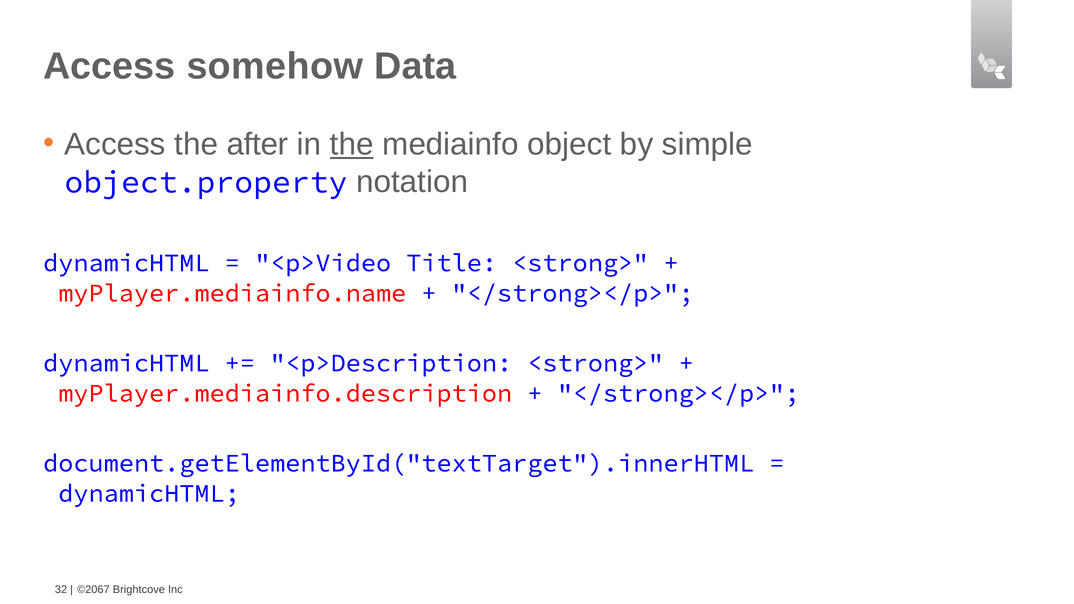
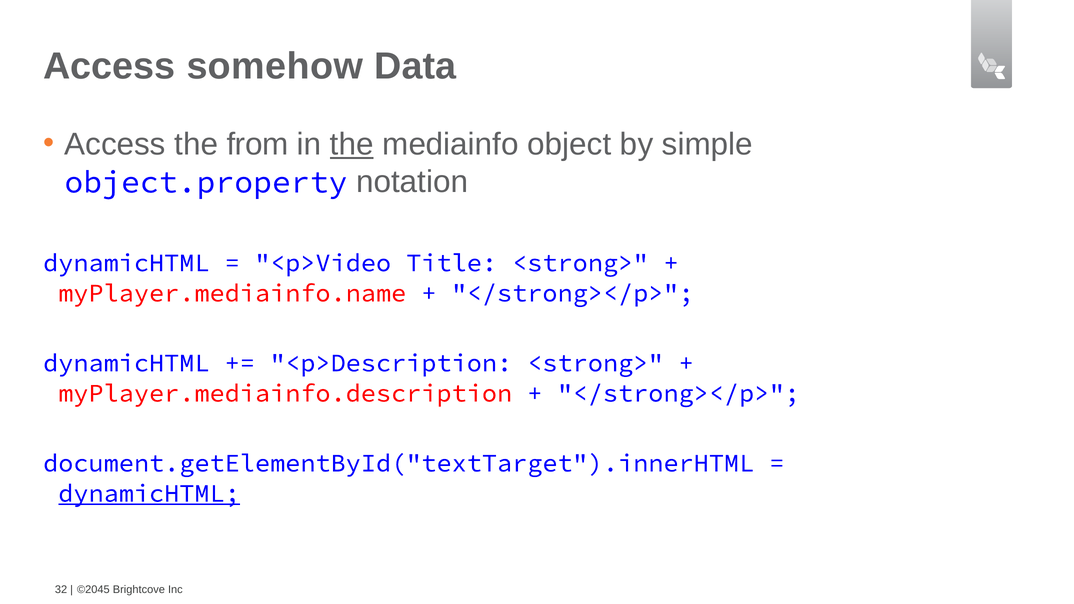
after: after -> from
dynamicHTML at (149, 493) underline: none -> present
©2067: ©2067 -> ©2045
